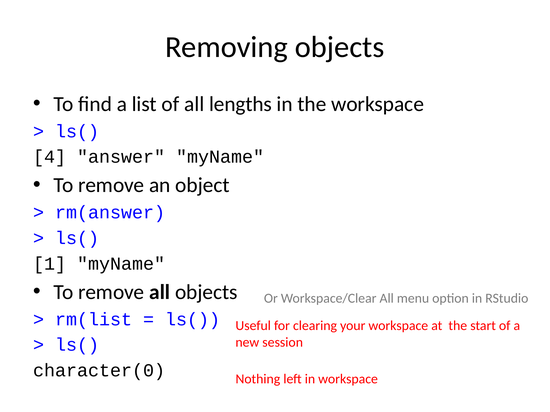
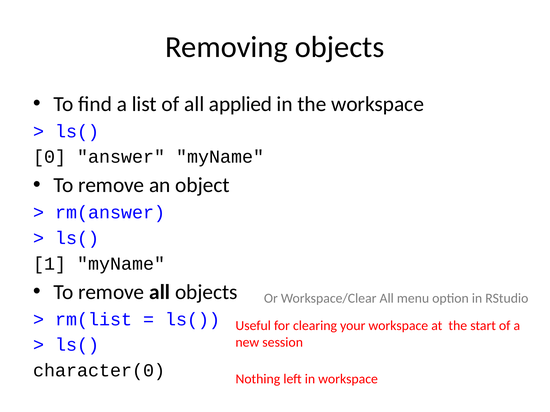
lengths: lengths -> applied
4: 4 -> 0
